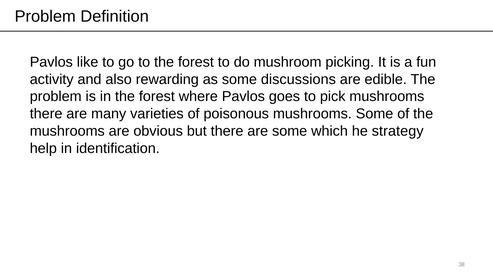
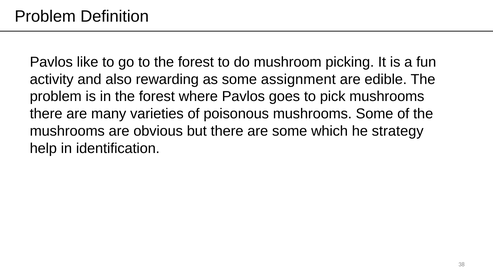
discussions: discussions -> assignment
